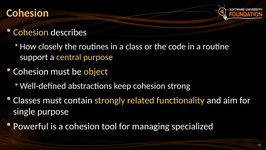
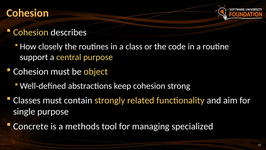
Powerful: Powerful -> Concrete
a cohesion: cohesion -> methods
